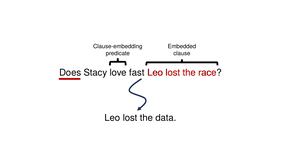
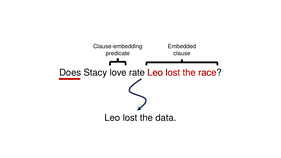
fast: fast -> rate
